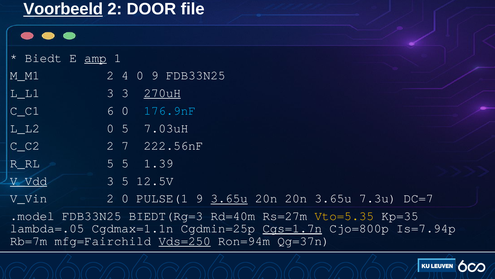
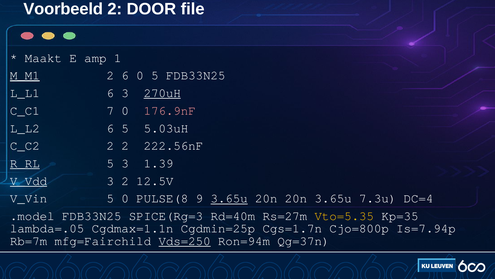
Voorbeeld underline: present -> none
Biedt: Biedt -> Maakt
amp underline: present -> none
M_M1 underline: none -> present
2 4: 4 -> 6
0 9: 9 -> 5
L_L1 3: 3 -> 6
6: 6 -> 7
176.9nF colour: light blue -> pink
L_L2 0: 0 -> 6
7.03uH: 7.03uH -> 5.03uH
2 7: 7 -> 2
R_RL underline: none -> present
5 5: 5 -> 3
3 5: 5 -> 2
V_Vin 2: 2 -> 5
PULSE(1: PULSE(1 -> PULSE(8
DC=7: DC=7 -> DC=4
BIEDT(Rg=3: BIEDT(Rg=3 -> SPICE(Rg=3
Cgs=1.7n underline: present -> none
